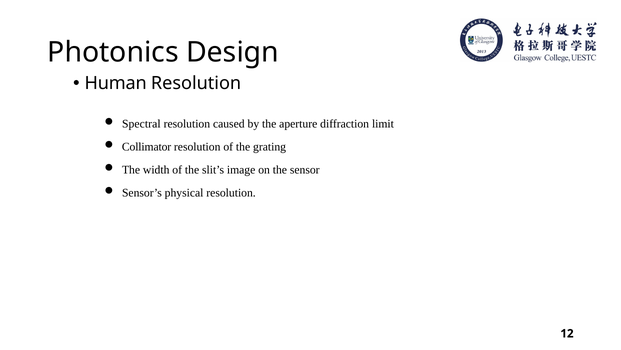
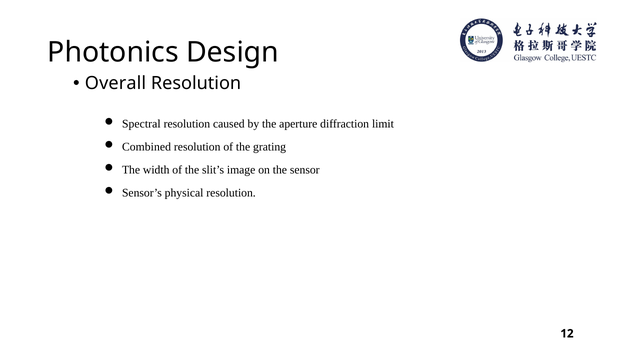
Human: Human -> Overall
Collimator: Collimator -> Combined
